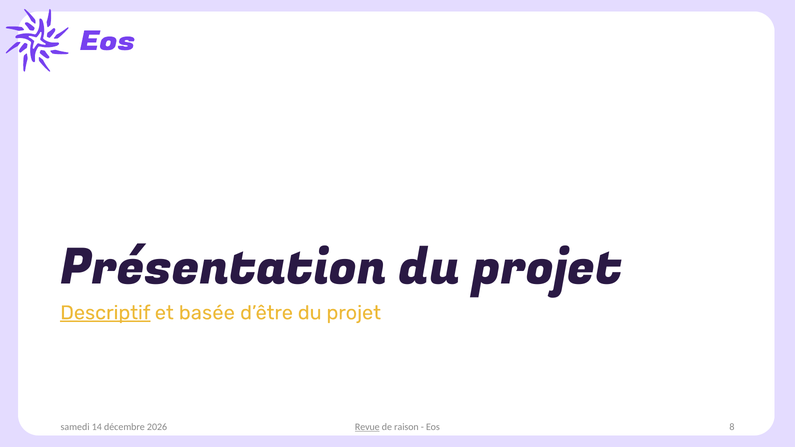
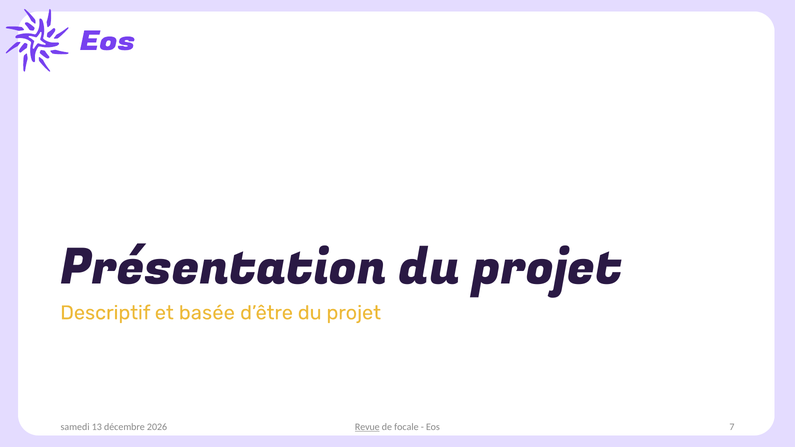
Descriptif underline: present -> none
14: 14 -> 13
raison: raison -> focale
8: 8 -> 7
